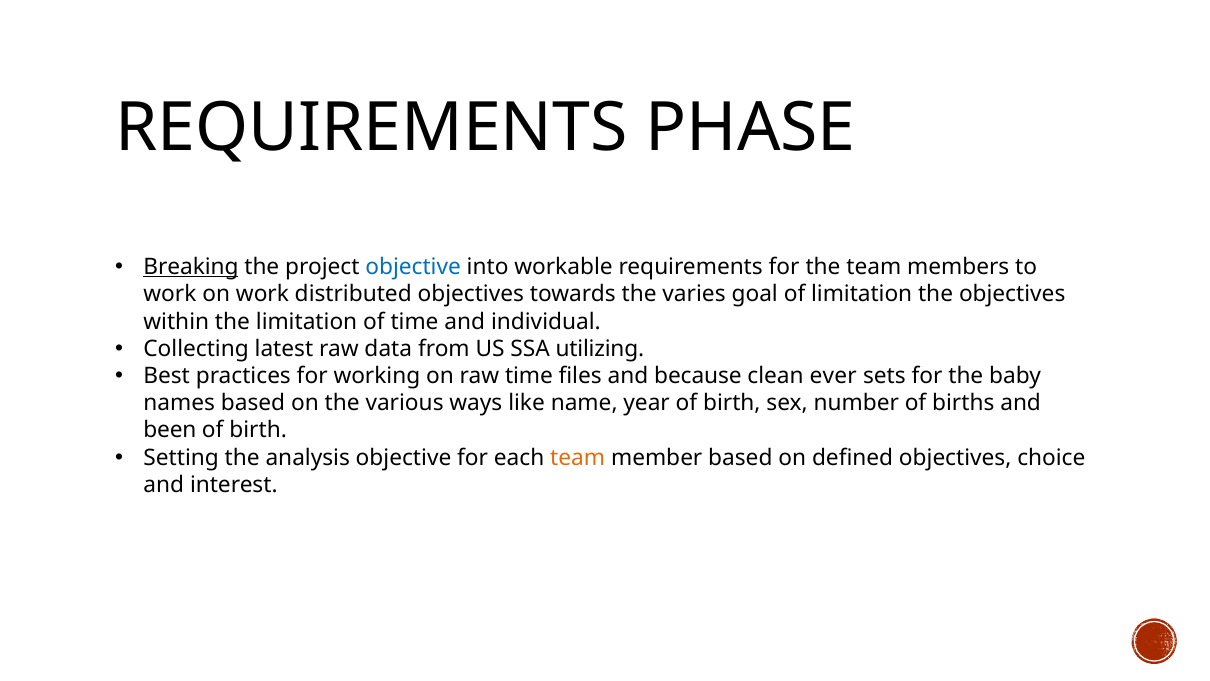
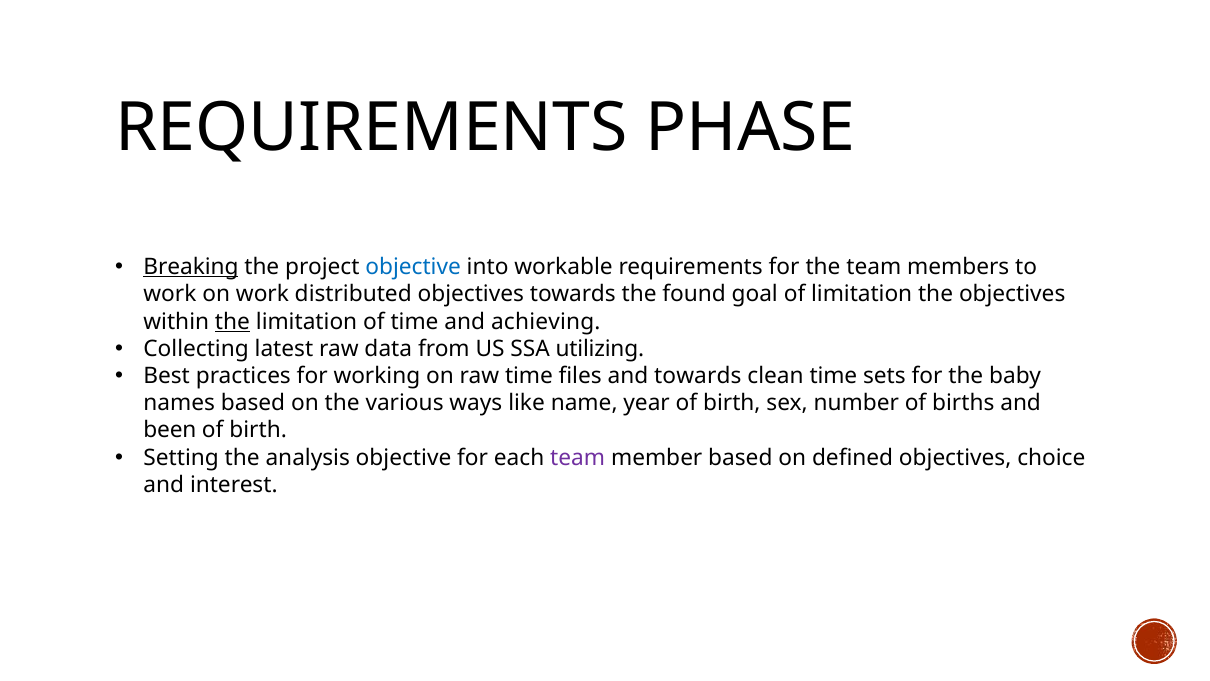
varies: varies -> found
the at (232, 321) underline: none -> present
individual: individual -> achieving
and because: because -> towards
clean ever: ever -> time
team at (578, 457) colour: orange -> purple
